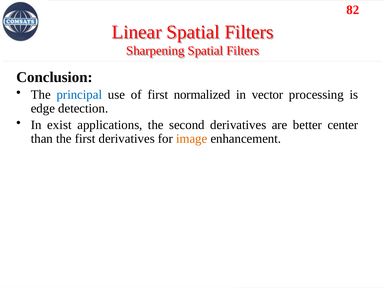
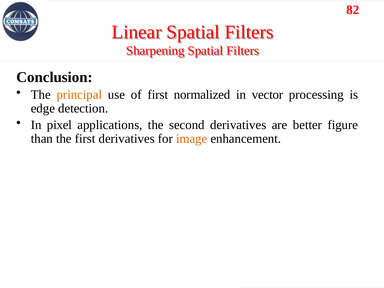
principal colour: blue -> orange
exist: exist -> pixel
center: center -> figure
